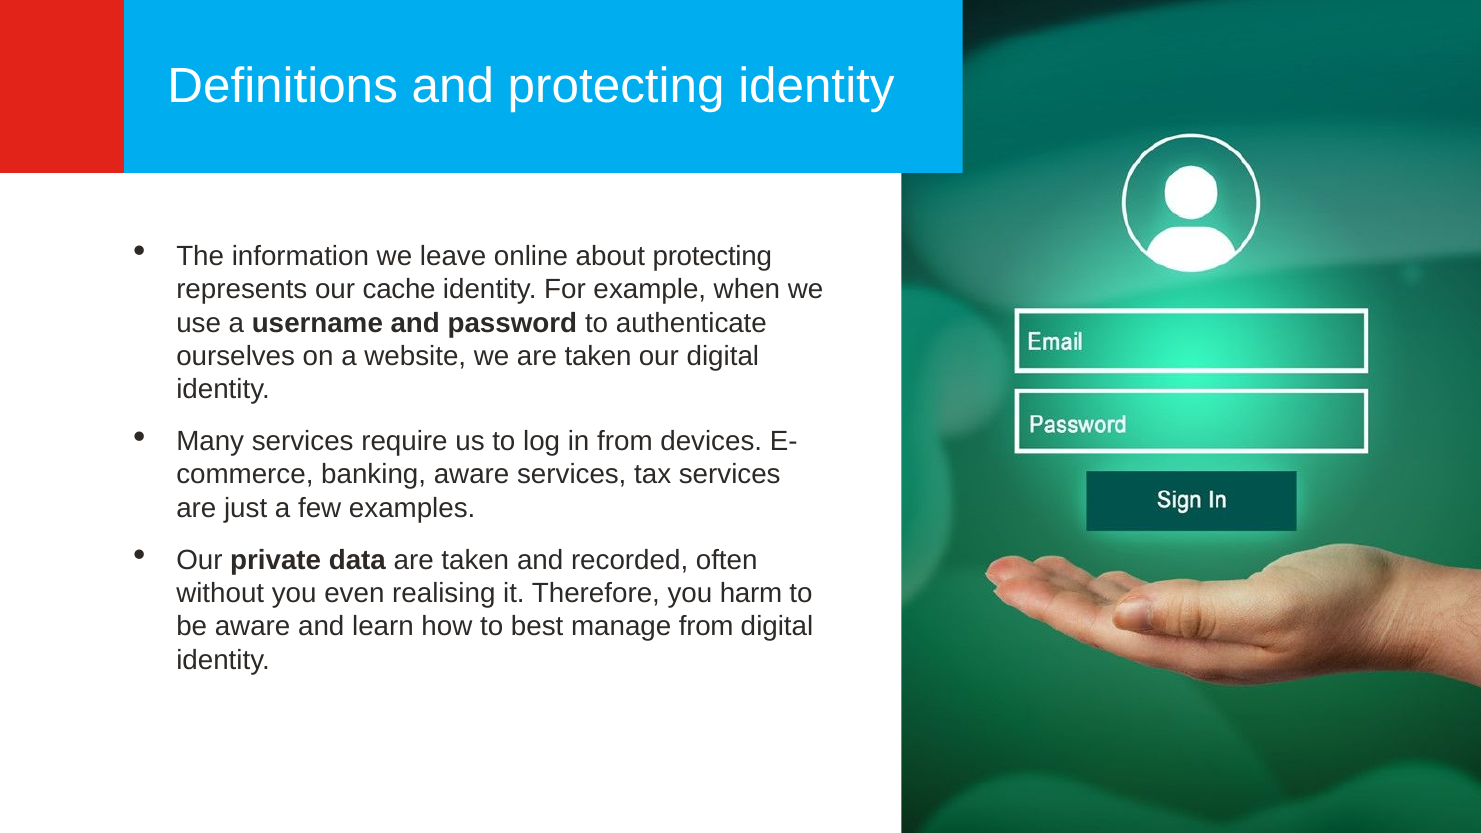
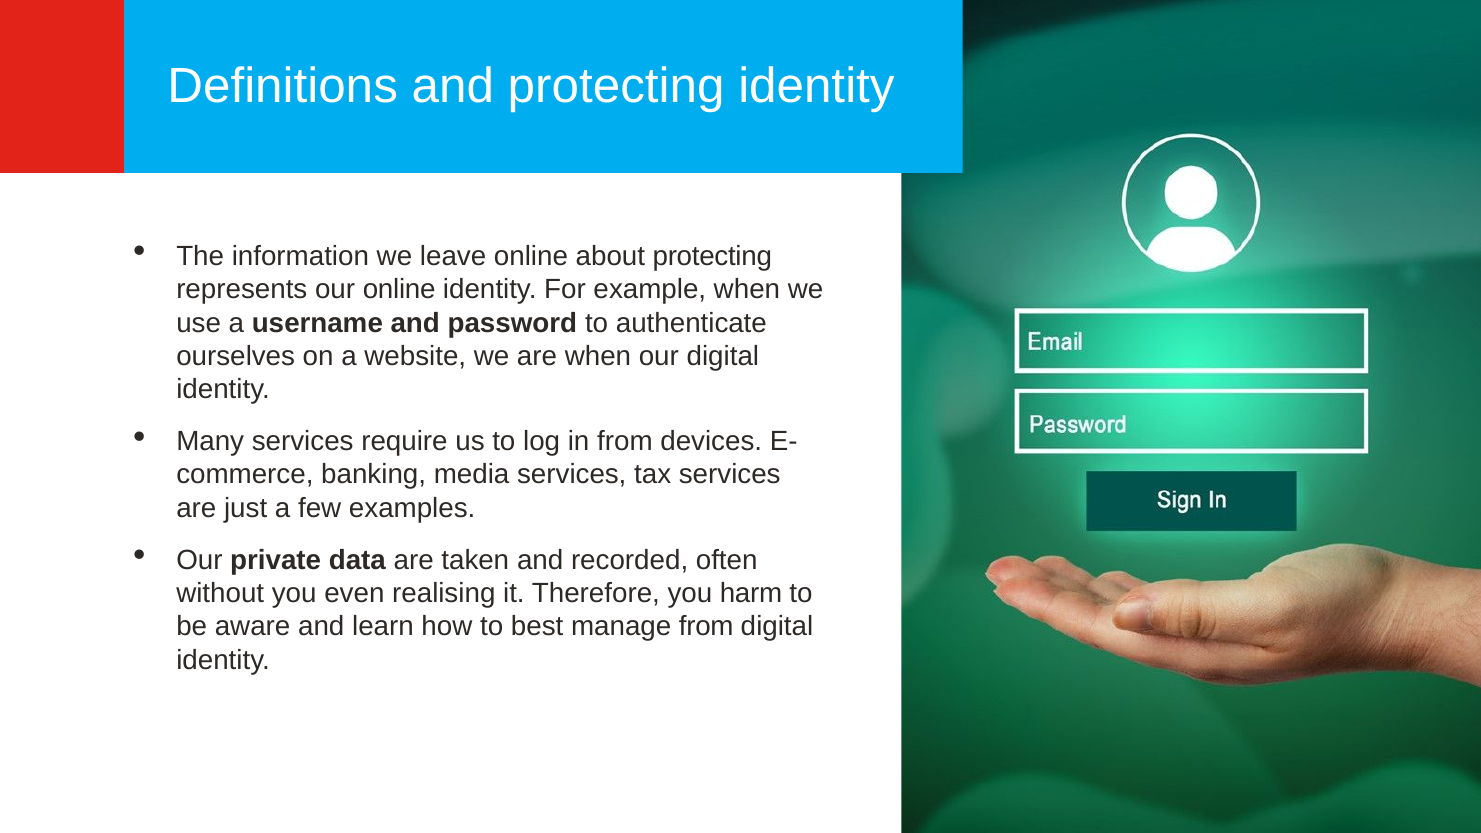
our cache: cache -> online
we are taken: taken -> when
banking aware: aware -> media
